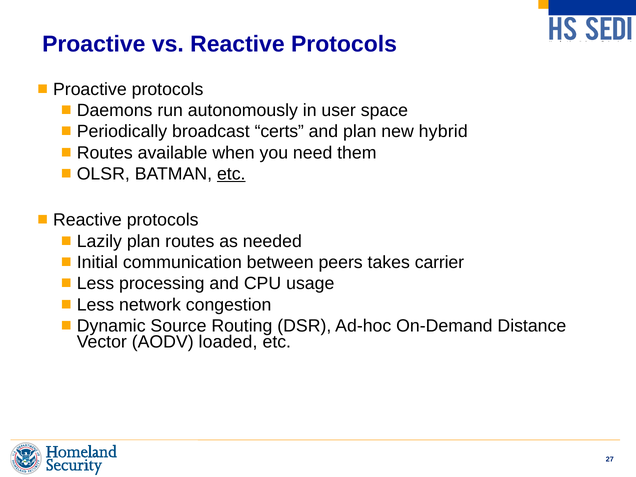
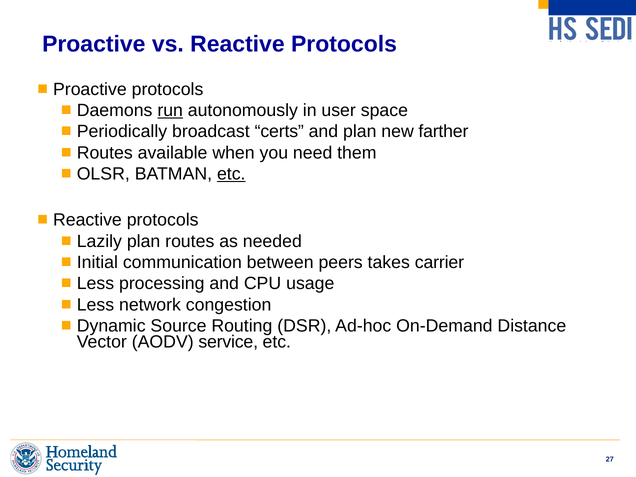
run underline: none -> present
hybrid: hybrid -> farther
loaded: loaded -> service
